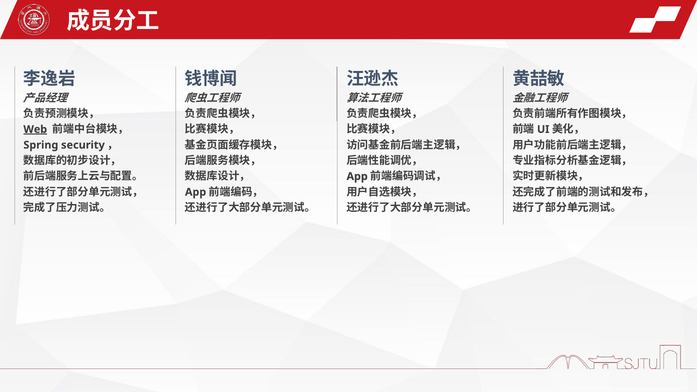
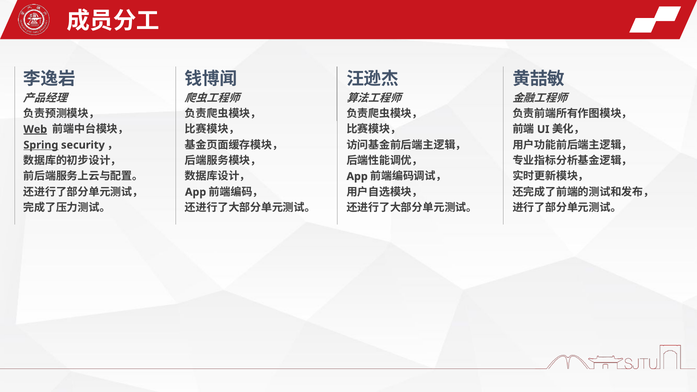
Spring underline: none -> present
